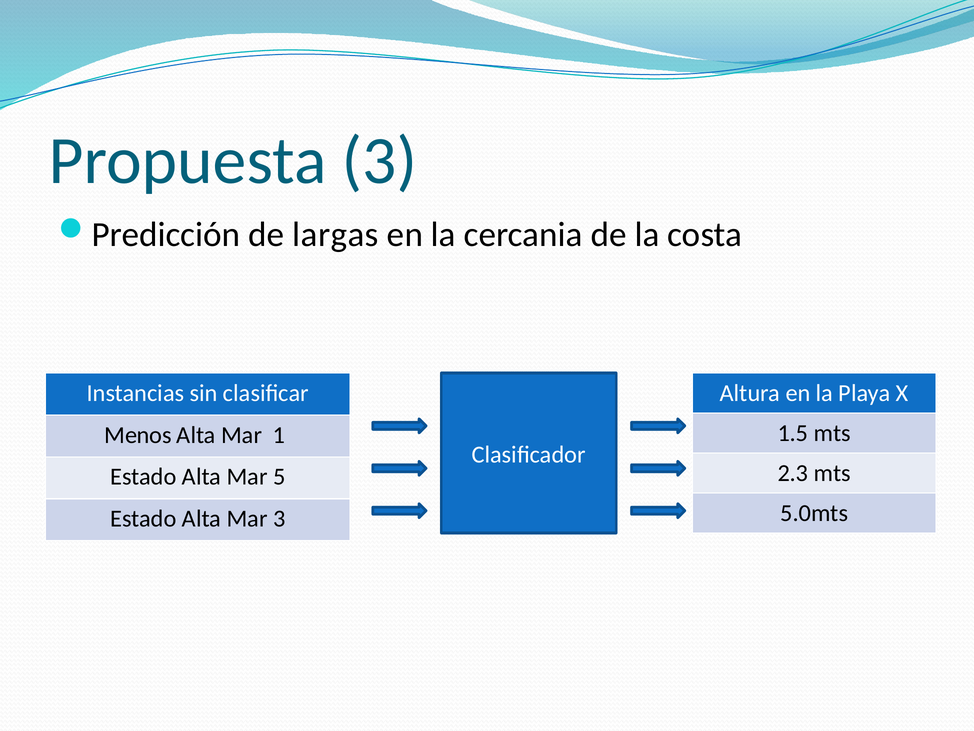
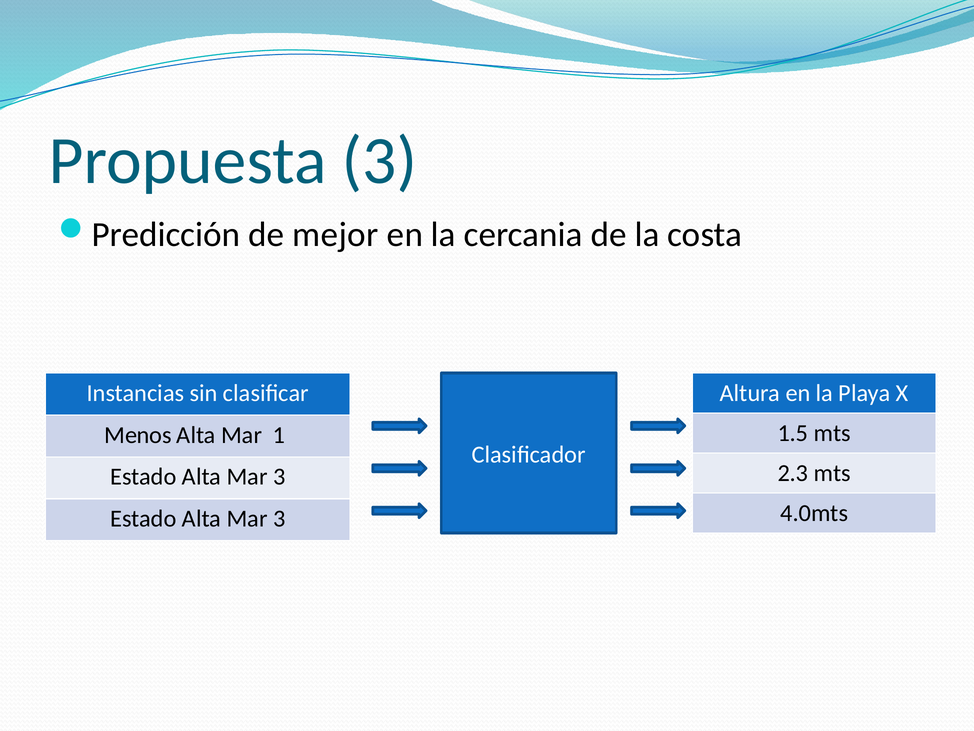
largas: largas -> mejor
5 at (279, 477): 5 -> 3
5.0mts: 5.0mts -> 4.0mts
